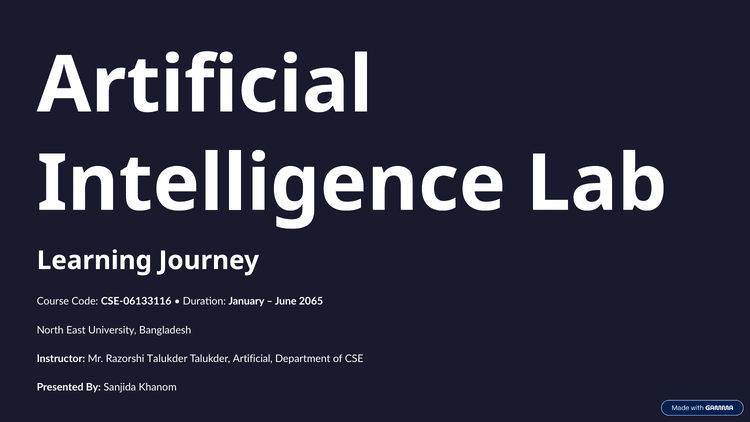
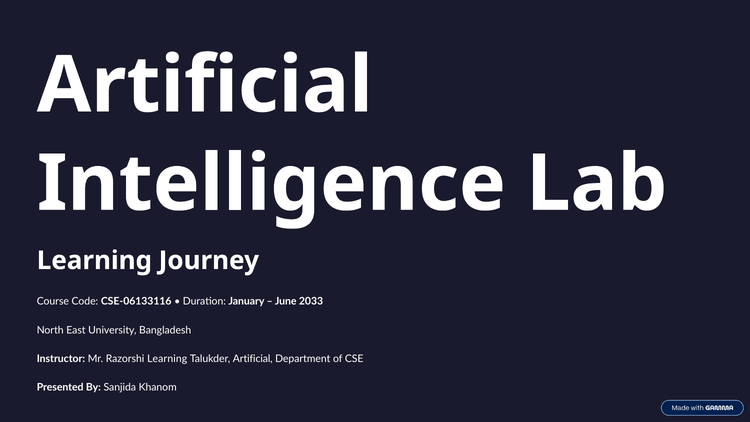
2065: 2065 -> 2033
Razorshi Talukder: Talukder -> Learning
